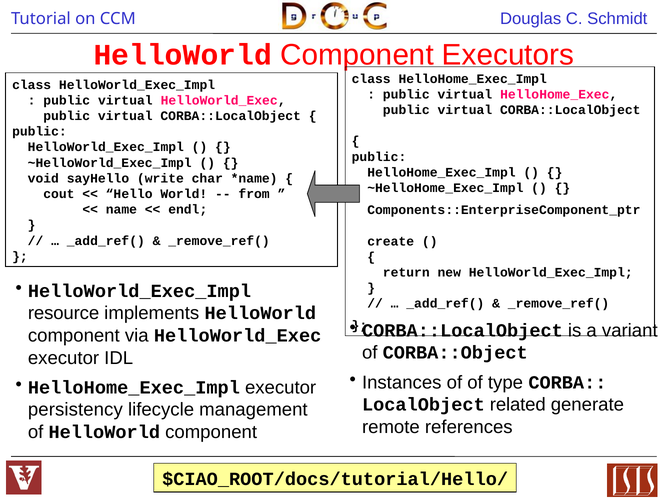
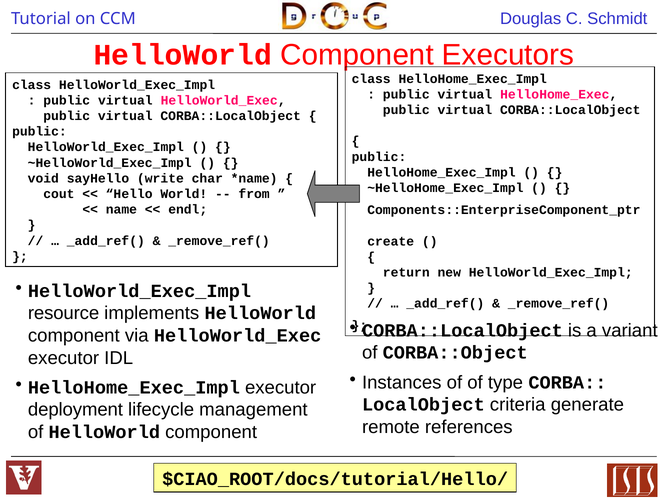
related: related -> criteria
persistency: persistency -> deployment
